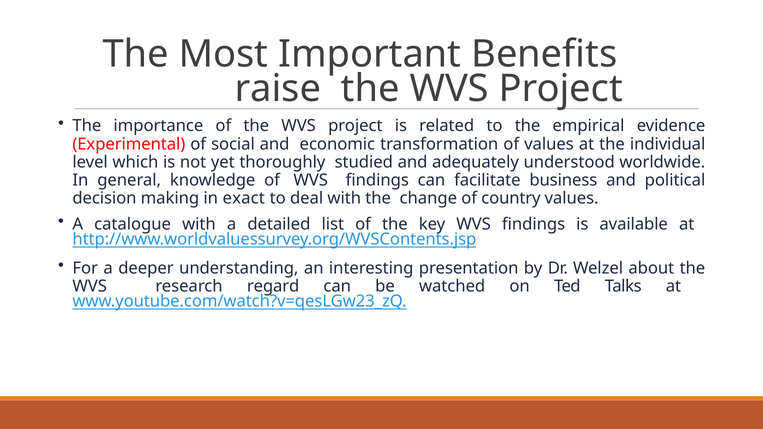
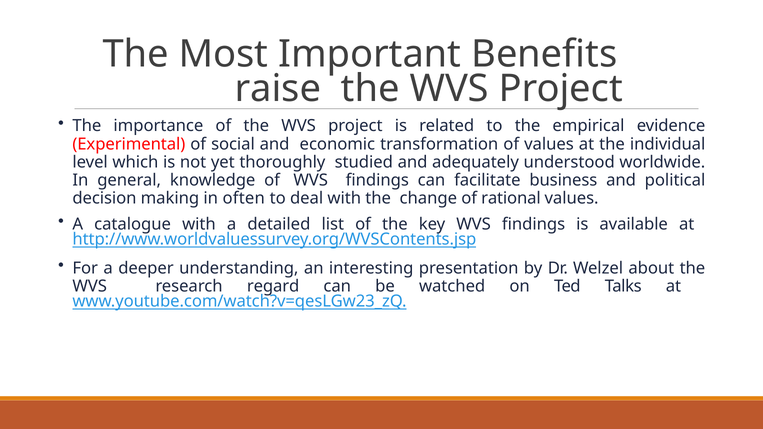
exact: exact -> often
country: country -> rational
